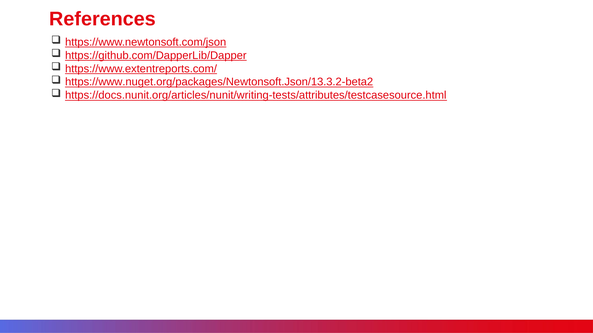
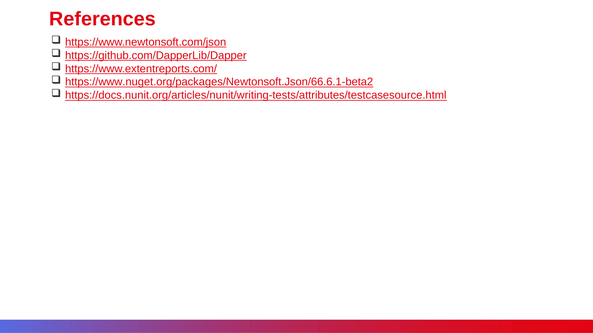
https://www.nuget.org/packages/Newtonsoft.Json/13.3.2-beta2: https://www.nuget.org/packages/Newtonsoft.Json/13.3.2-beta2 -> https://www.nuget.org/packages/Newtonsoft.Json/66.6.1-beta2
